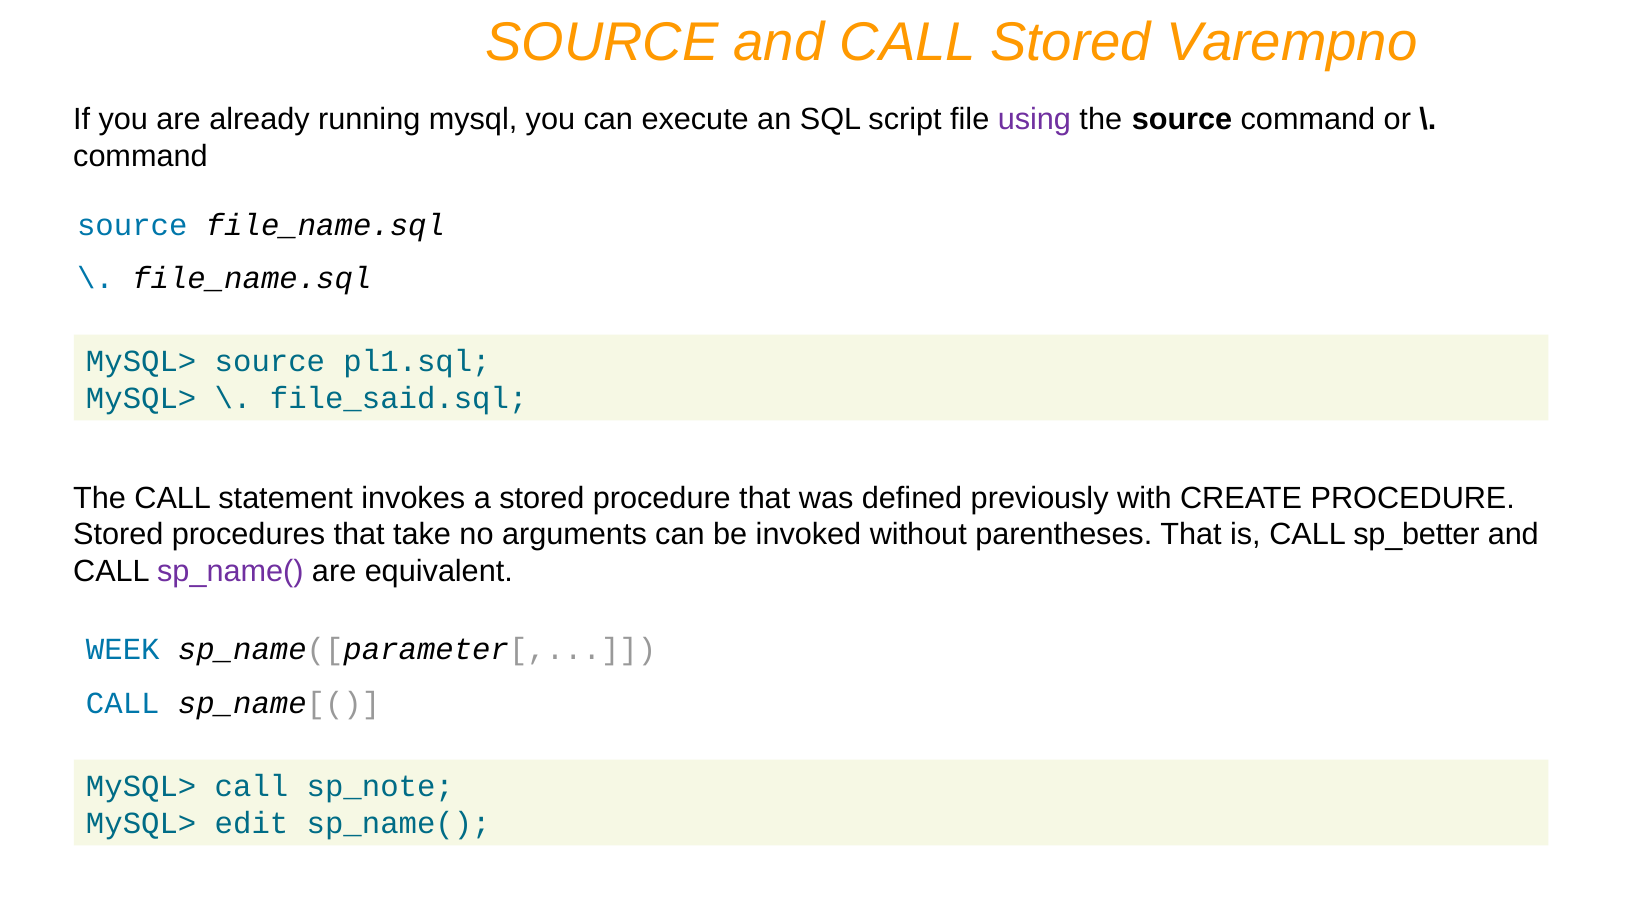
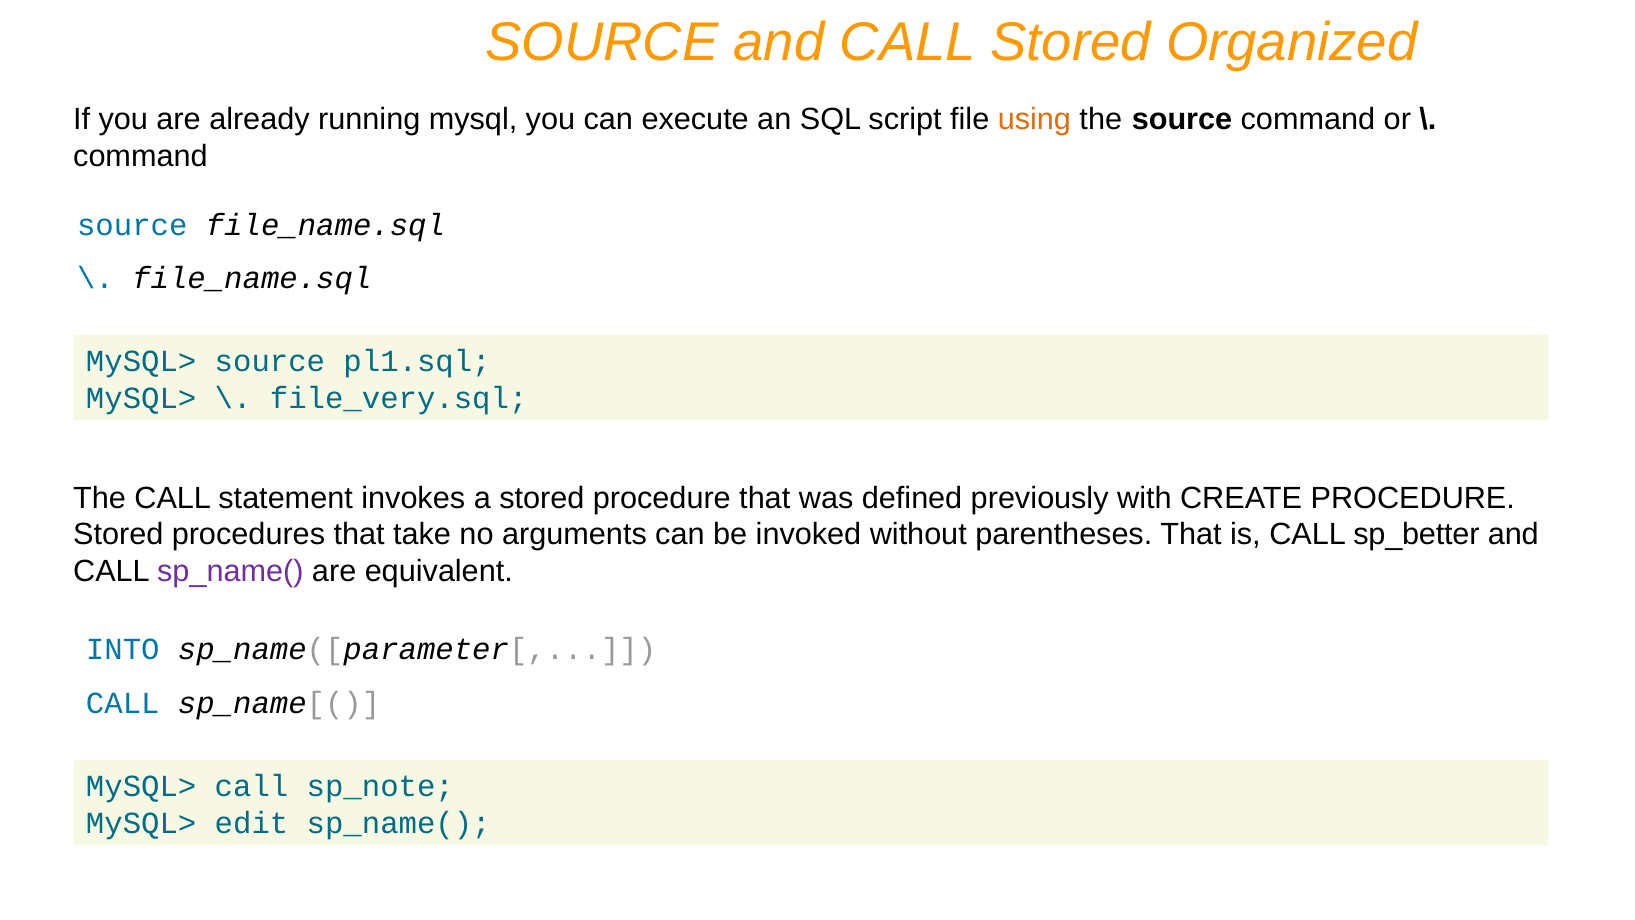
Varempno: Varempno -> Organized
using colour: purple -> orange
file_said.sql: file_said.sql -> file_very.sql
WEEK: WEEK -> INTO
